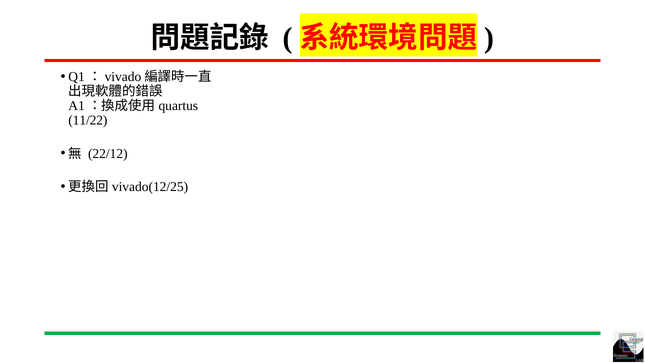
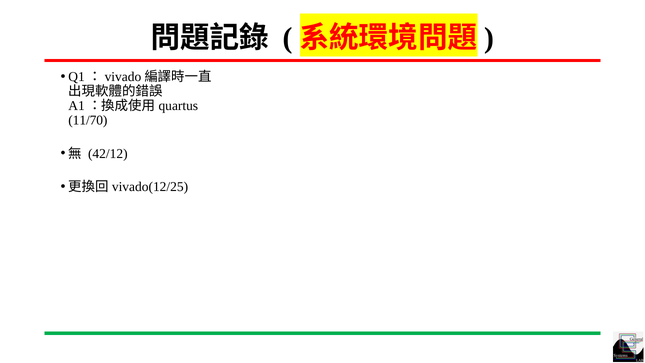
11/22: 11/22 -> 11/70
22/12: 22/12 -> 42/12
